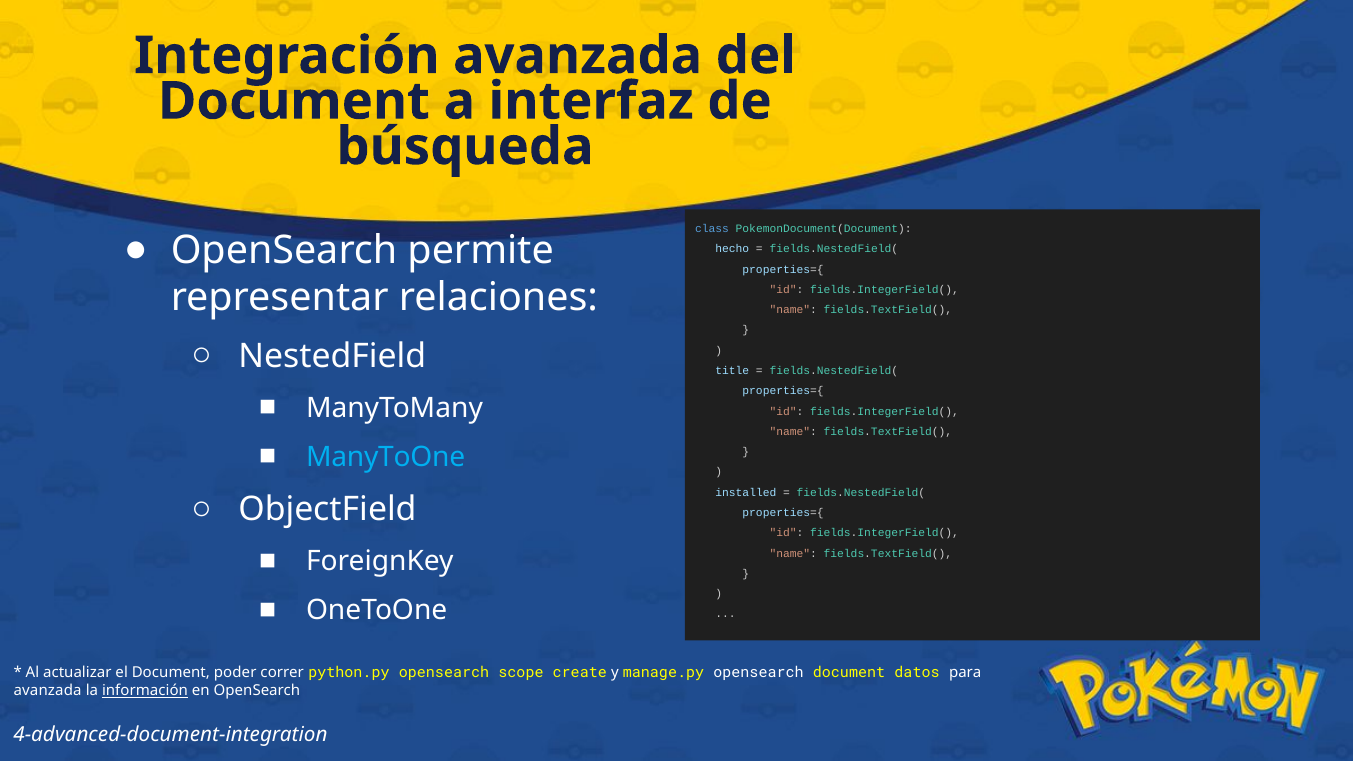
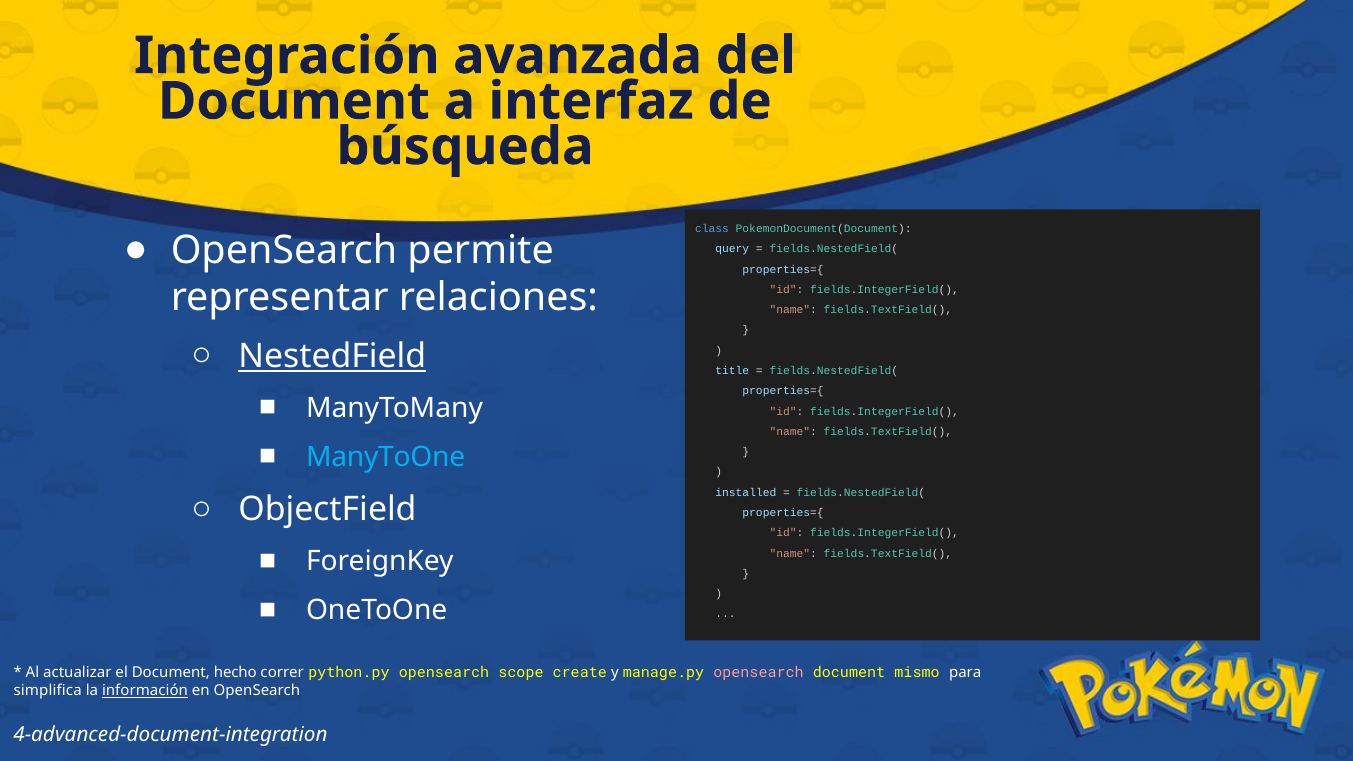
hecho: hecho -> query
NestedField underline: none -> present
poder: poder -> hecho
opensearch at (759, 673) colour: white -> pink
datos: datos -> mismo
avanzada at (48, 691): avanzada -> simplifica
